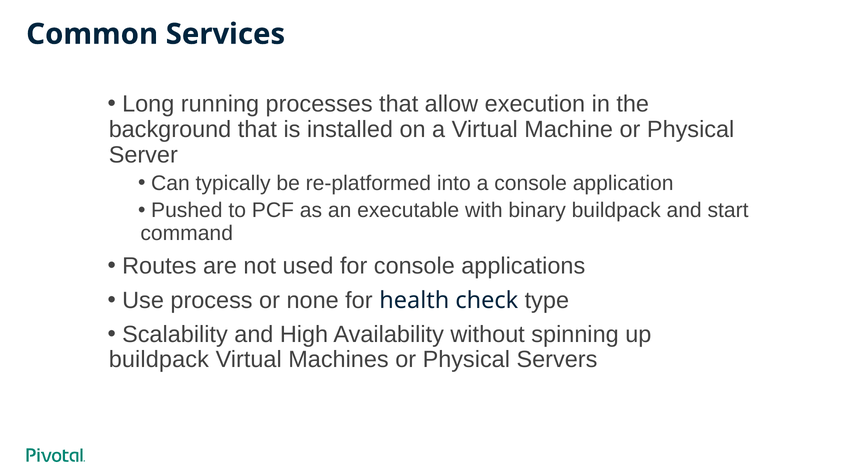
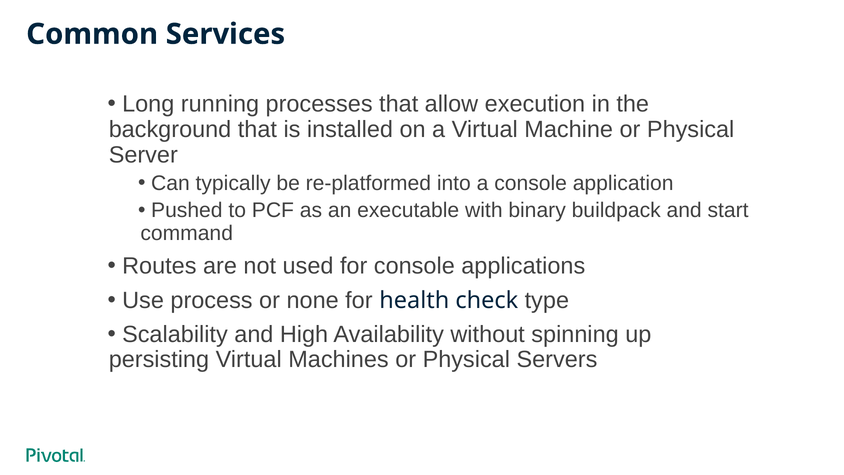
buildpack at (159, 360): buildpack -> persisting
